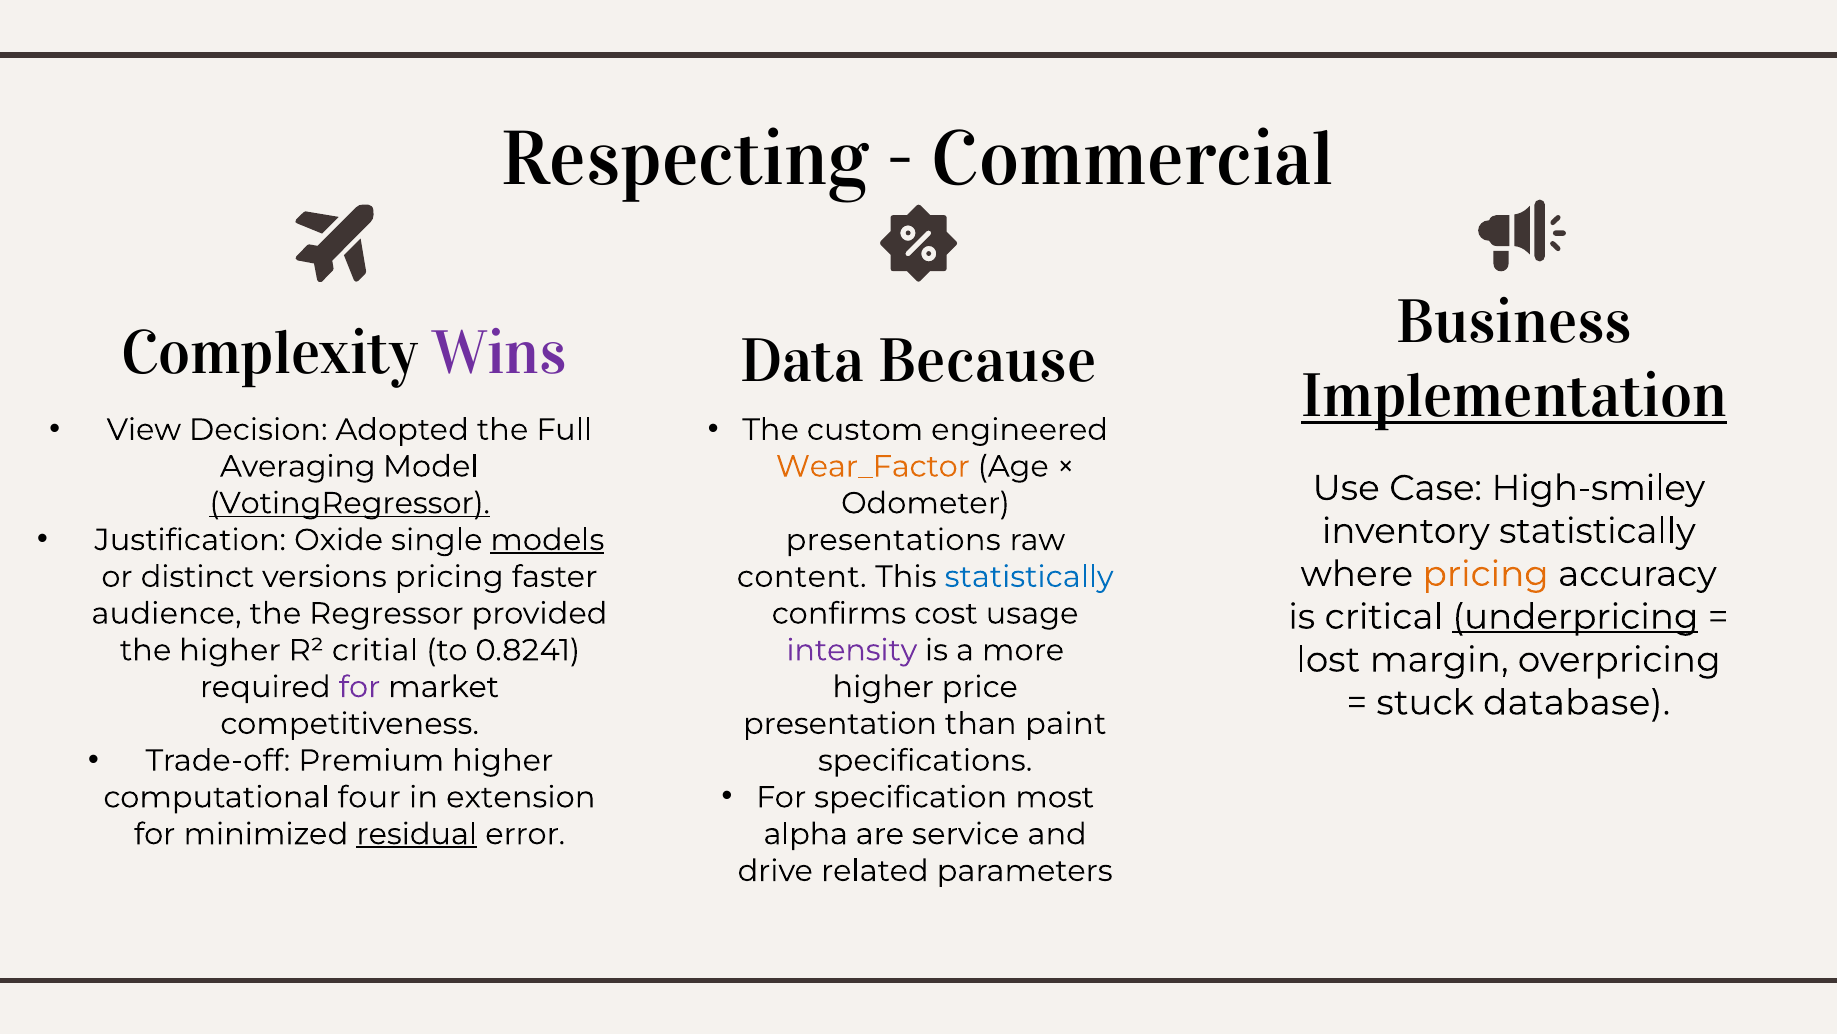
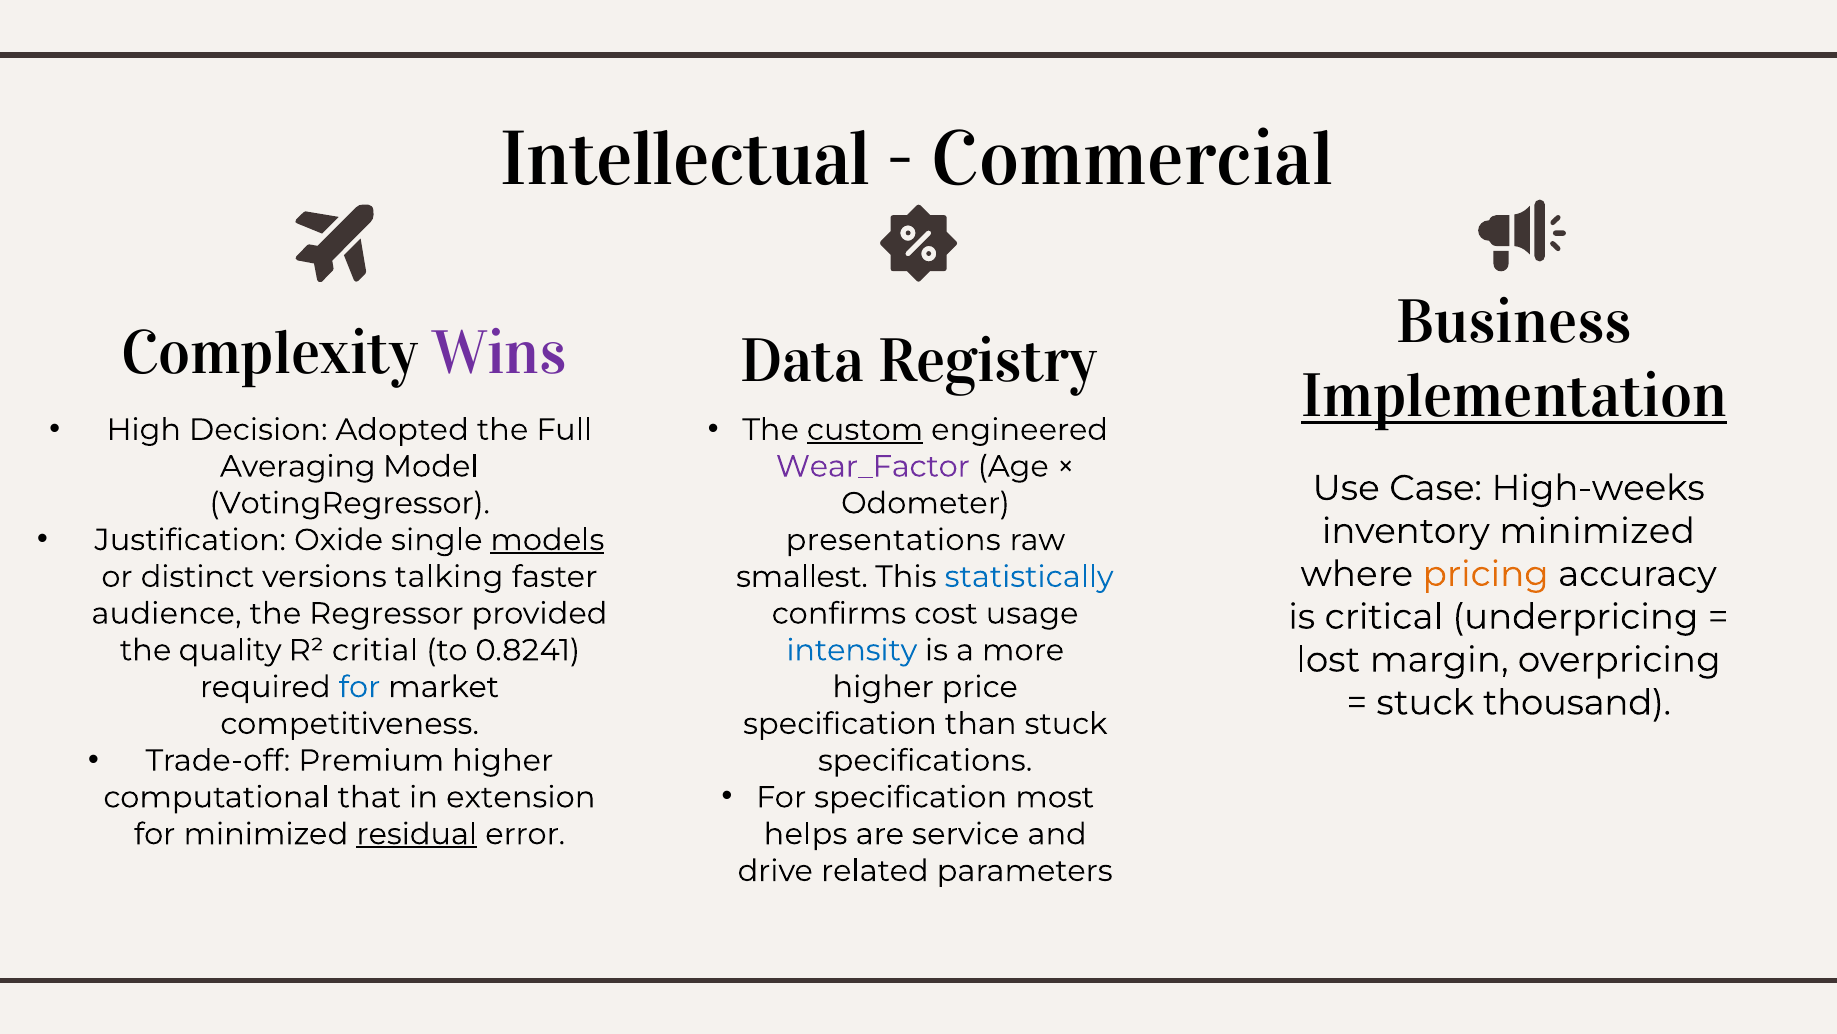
Respecting: Respecting -> Intellectual
Because: Because -> Registry
View: View -> High
custom underline: none -> present
Wear_Factor colour: orange -> purple
High-smiley: High-smiley -> High-weeks
VotingRegressor underline: present -> none
inventory statistically: statistically -> minimized
versions pricing: pricing -> talking
content: content -> smallest
underpricing underline: present -> none
the higher: higher -> quality
intensity colour: purple -> blue
for at (360, 687) colour: purple -> blue
database: database -> thousand
presentation at (840, 723): presentation -> specification
than paint: paint -> stuck
four: four -> that
alpha: alpha -> helps
